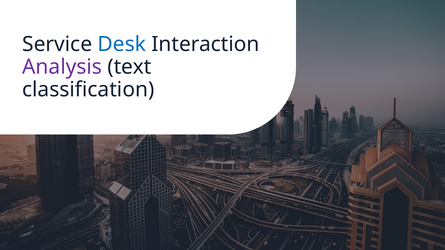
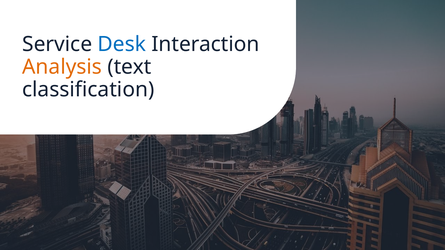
Analysis colour: purple -> orange
